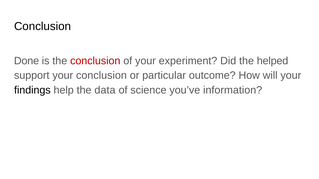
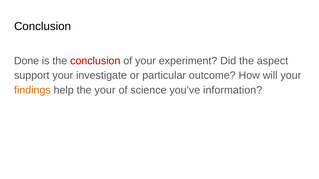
helped: helped -> aspect
your conclusion: conclusion -> investigate
findings colour: black -> orange
the data: data -> your
